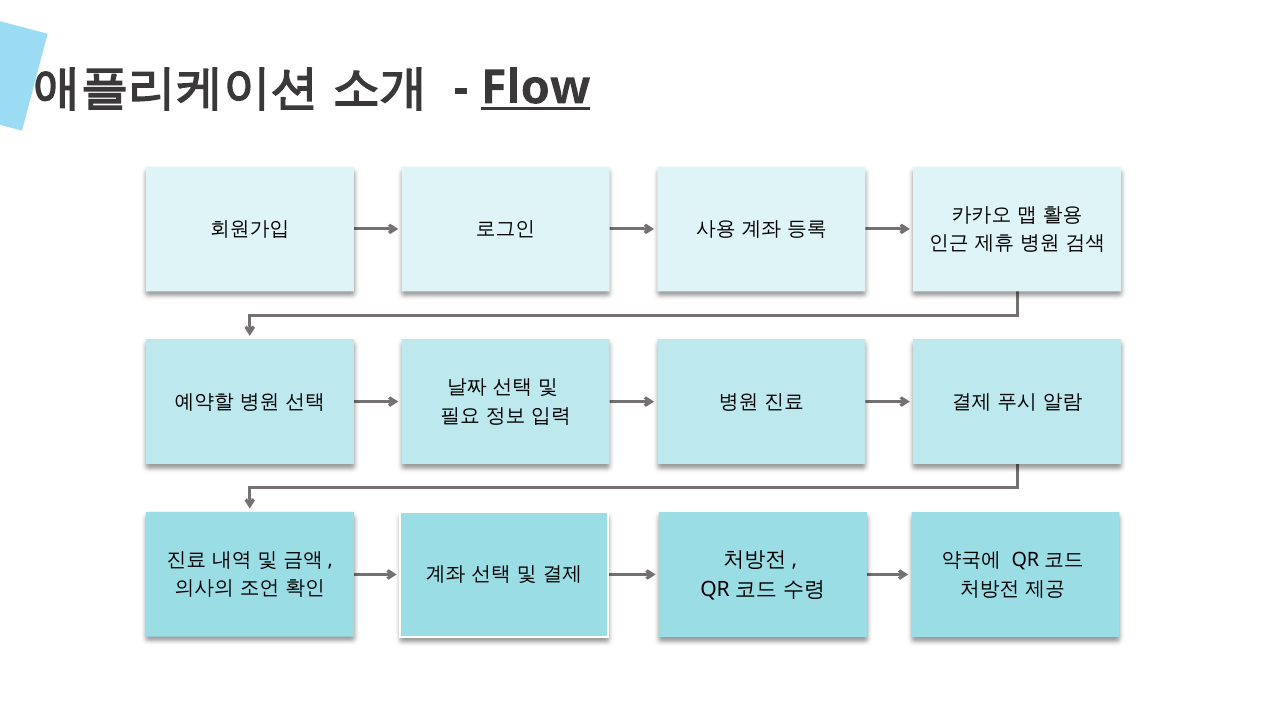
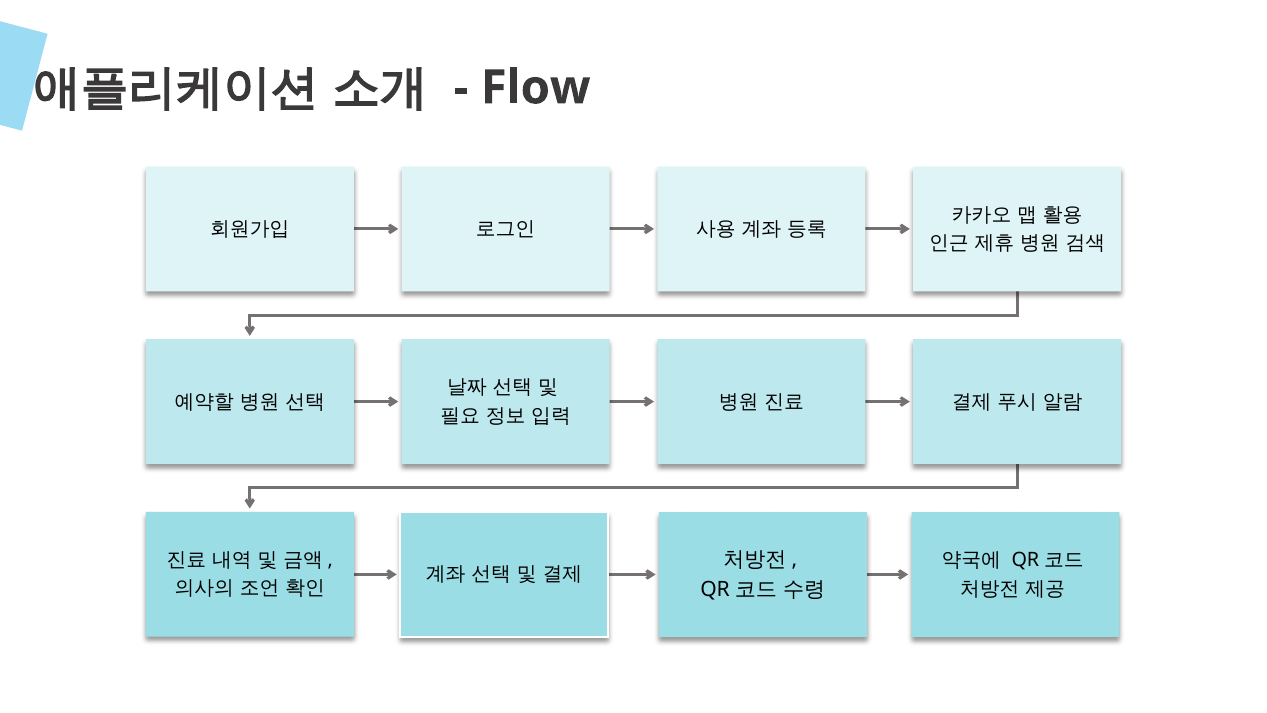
Flow underline: present -> none
